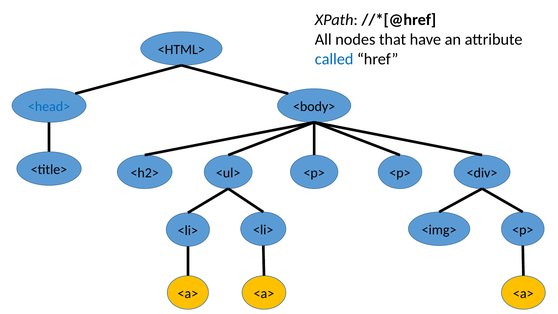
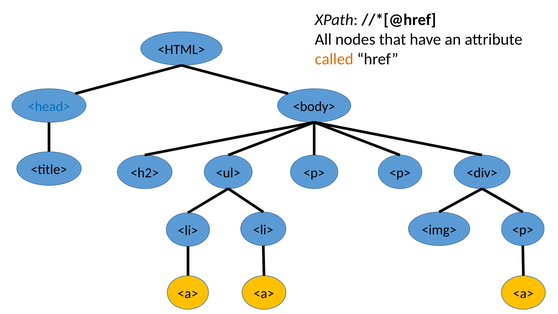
called colour: blue -> orange
